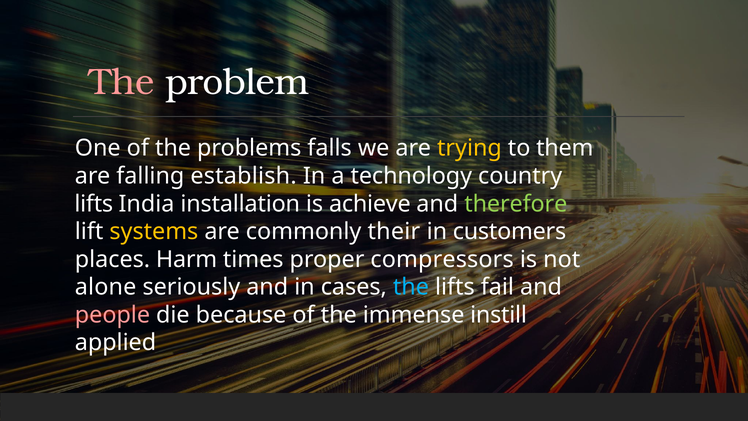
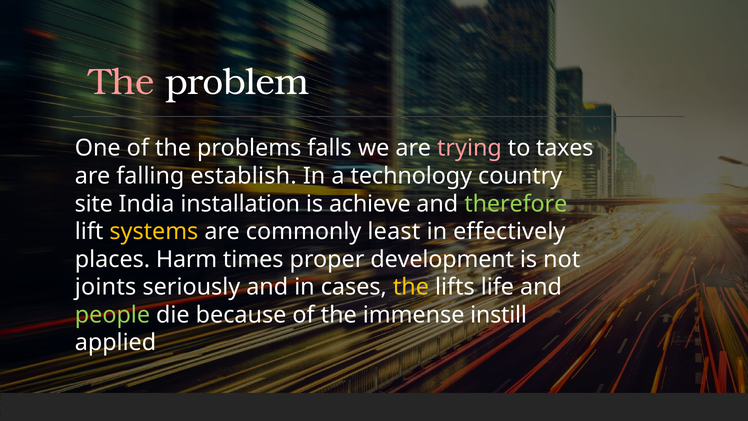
trying colour: yellow -> pink
them: them -> taxes
lifts at (94, 204): lifts -> site
their: their -> least
customers: customers -> effectively
compressors: compressors -> development
alone: alone -> joints
the at (411, 287) colour: light blue -> yellow
fail: fail -> life
people colour: pink -> light green
